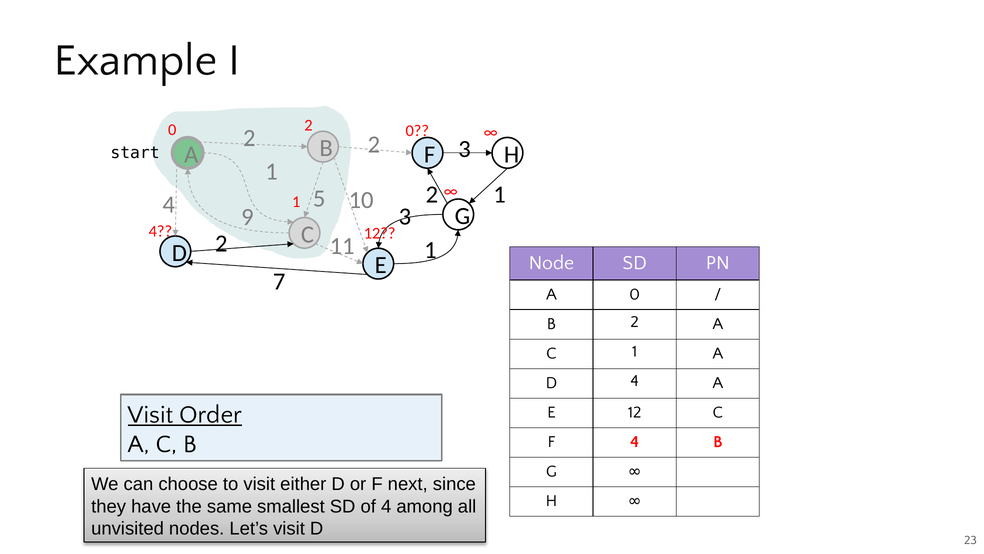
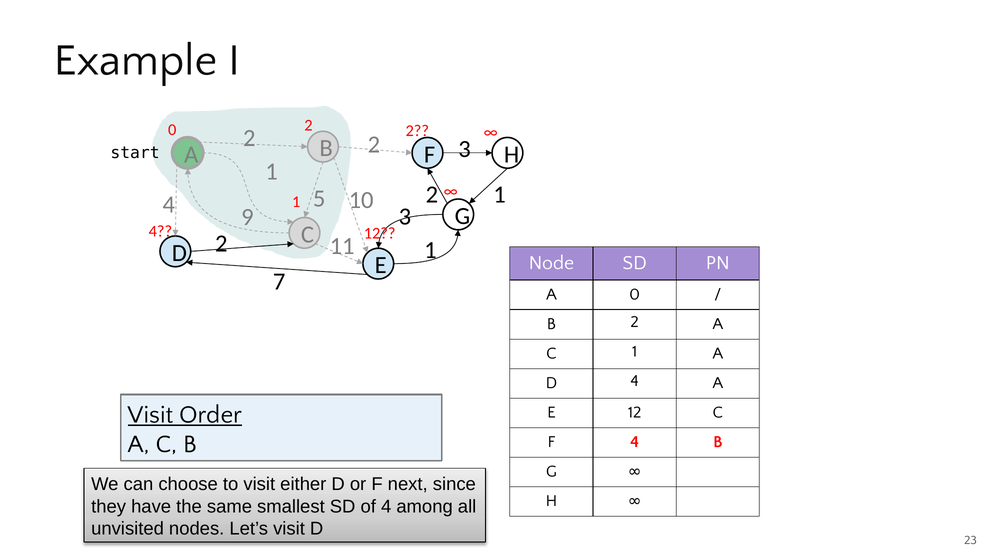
0 at (417, 131): 0 -> 2
